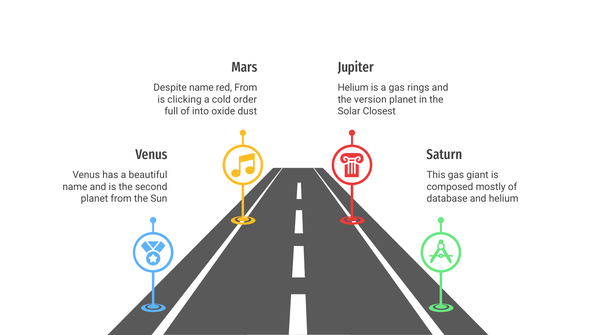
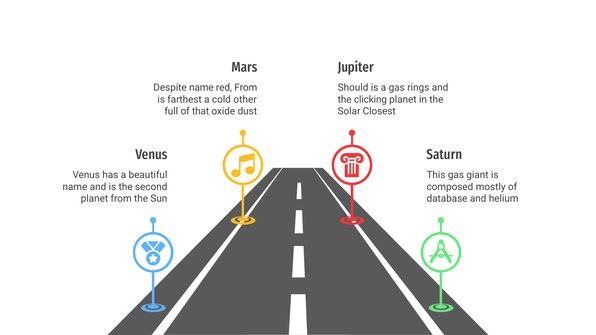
Helium at (353, 88): Helium -> Should
clicking: clicking -> farthest
order: order -> other
version: version -> clicking
into: into -> that
